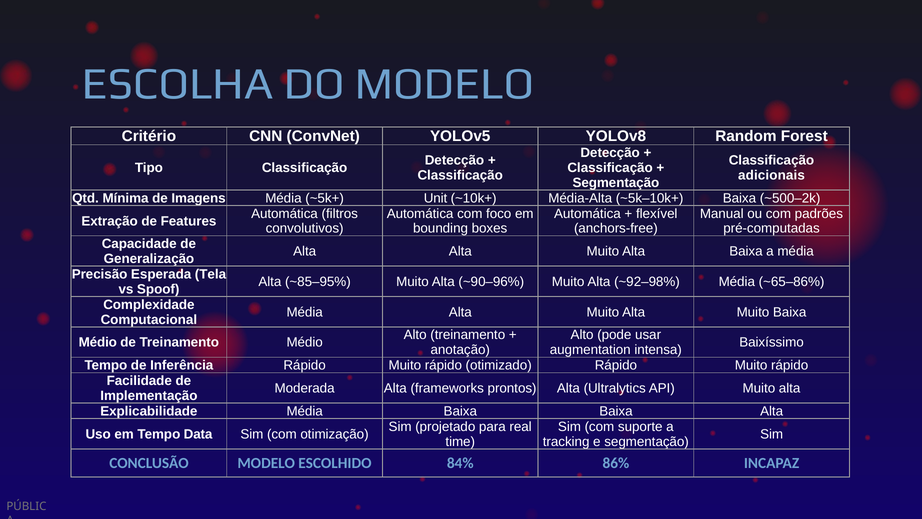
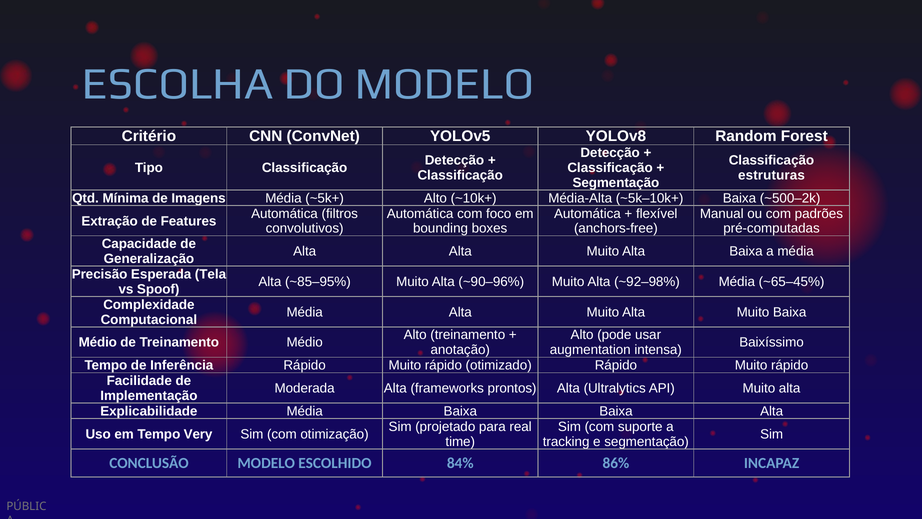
adicionais: adicionais -> estruturas
~5k+ Unit: Unit -> Alto
~65–86%: ~65–86% -> ~65–45%
Data: Data -> Very
